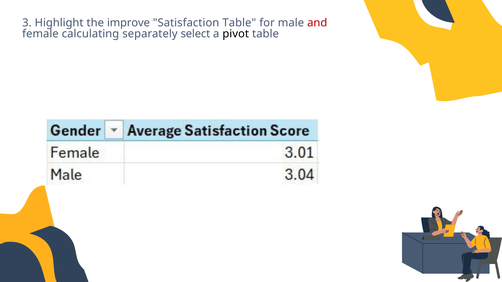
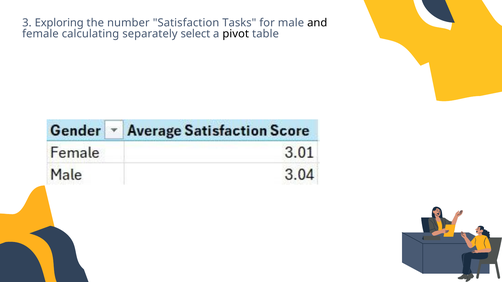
Highlight: Highlight -> Exploring
improve: improve -> number
Satisfaction Table: Table -> Tasks
and colour: red -> black
